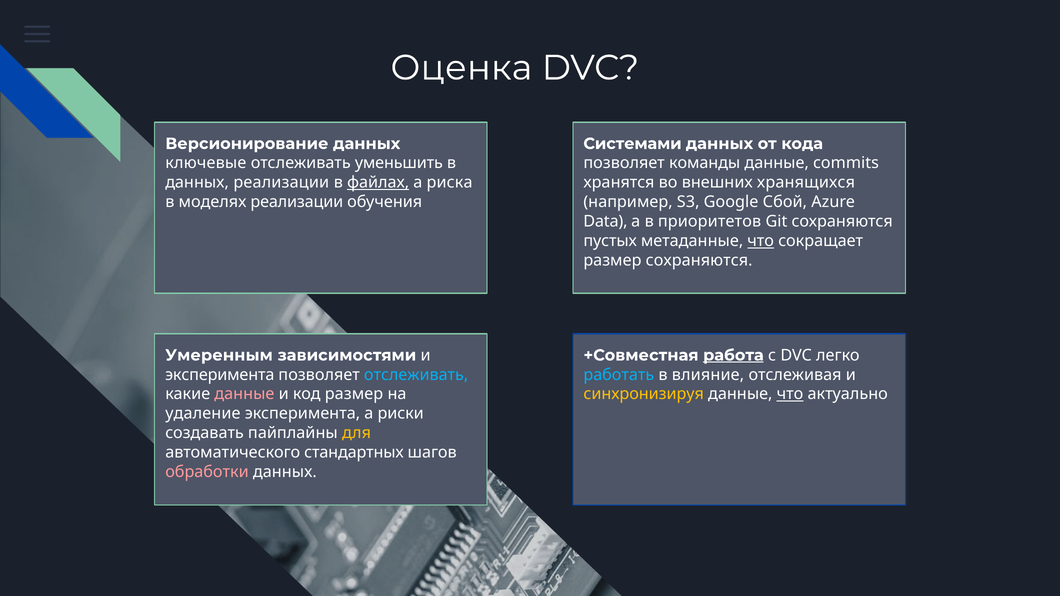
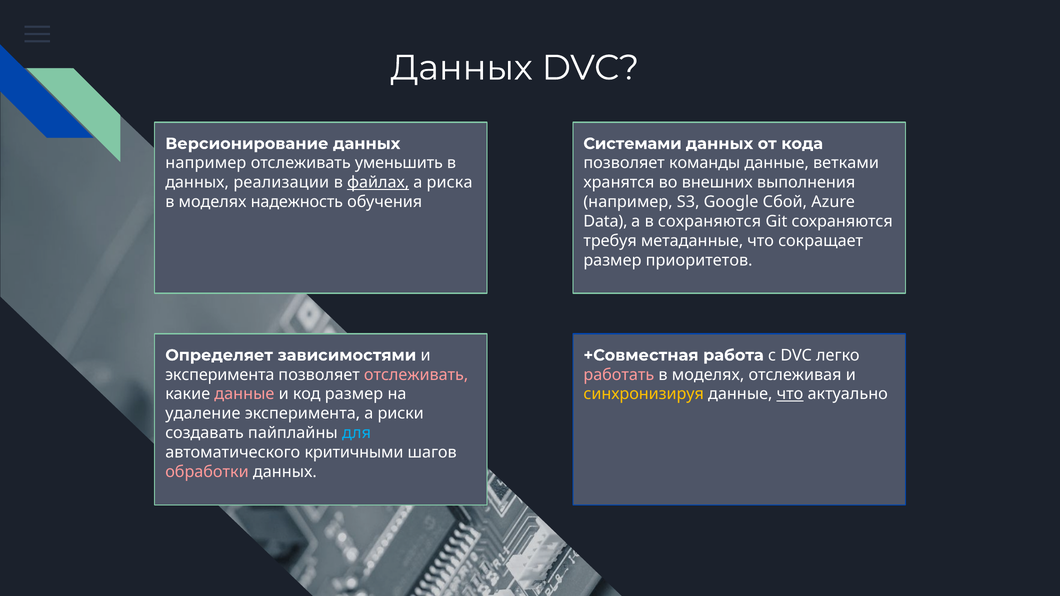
Оценка at (461, 68): Оценка -> Данных
ключевые at (206, 163): ключевые -> например
commits: commits -> ветками
хранящихся: хранящихся -> выполнения
моделях реализации: реализации -> надежность
в приоритетов: приоритетов -> сохраняются
пустых: пустых -> требуя
что at (761, 241) underline: present -> none
размер сохраняются: сохраняются -> приоритетов
Умеренным: Умеренным -> Определяет
работа underline: present -> none
отслеживать at (416, 375) colour: light blue -> pink
работать colour: light blue -> pink
влияние at (708, 375): влияние -> моделях
для colour: yellow -> light blue
стандартных: стандартных -> критичными
